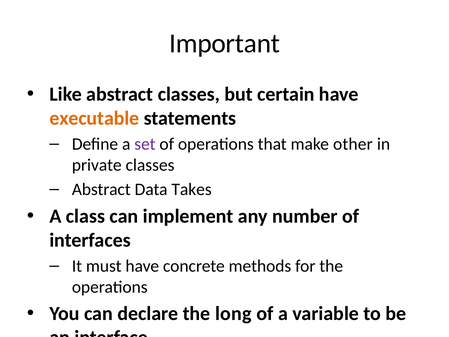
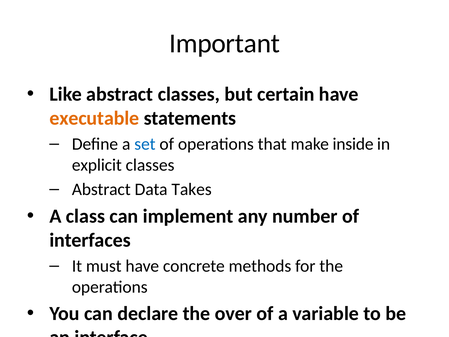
set colour: purple -> blue
other: other -> inside
private: private -> explicit
long: long -> over
